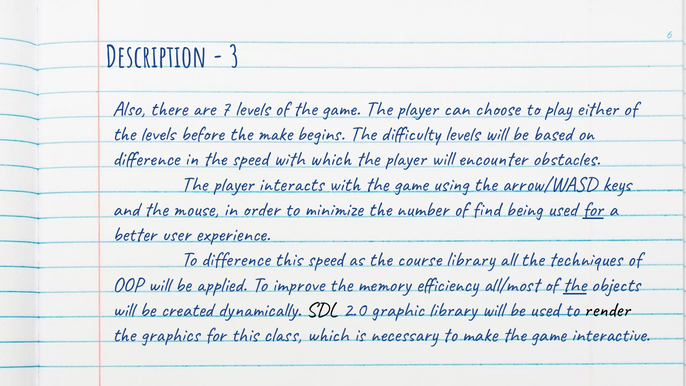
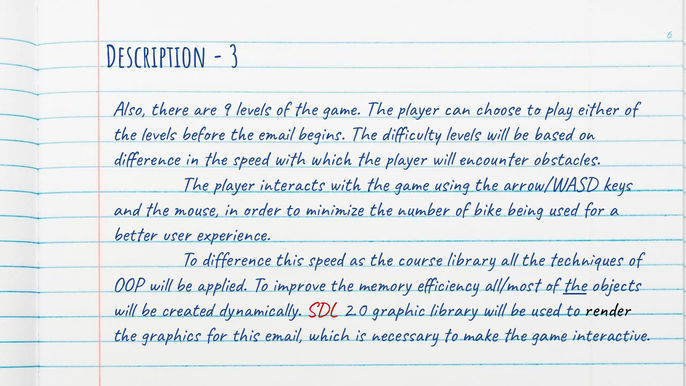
7: 7 -> 9
the make: make -> email
find: find -> bike
for at (593, 209) underline: present -> none
SDL colour: black -> red
this class: class -> email
